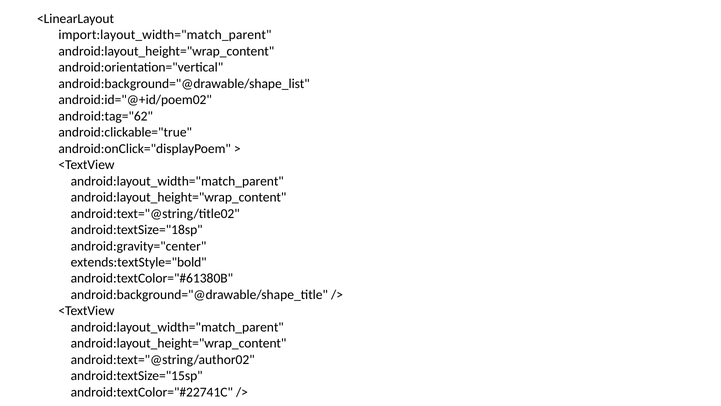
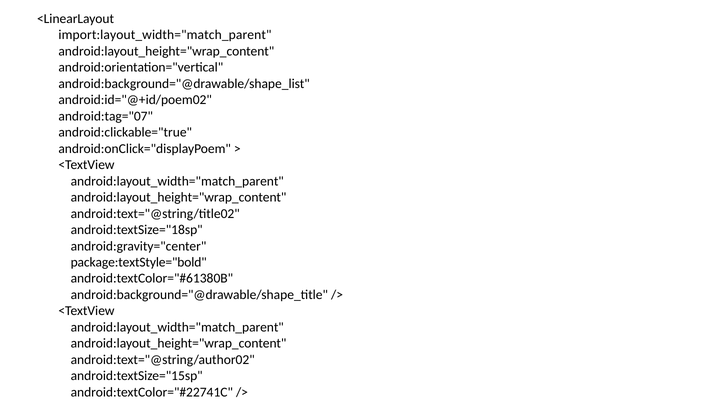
android:tag="62: android:tag="62 -> android:tag="07
extends:textStyle="bold: extends:textStyle="bold -> package:textStyle="bold
